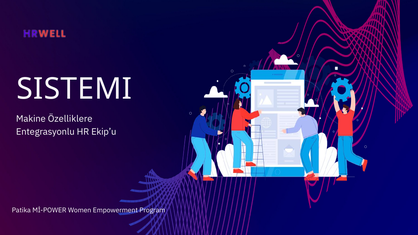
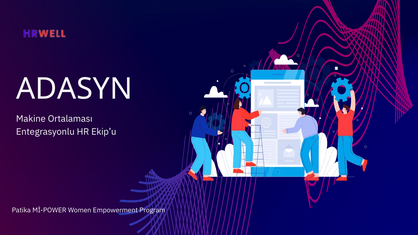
SISTEMI: SISTEMI -> ADASYN
Özelliklere: Özelliklere -> Ortalaması
